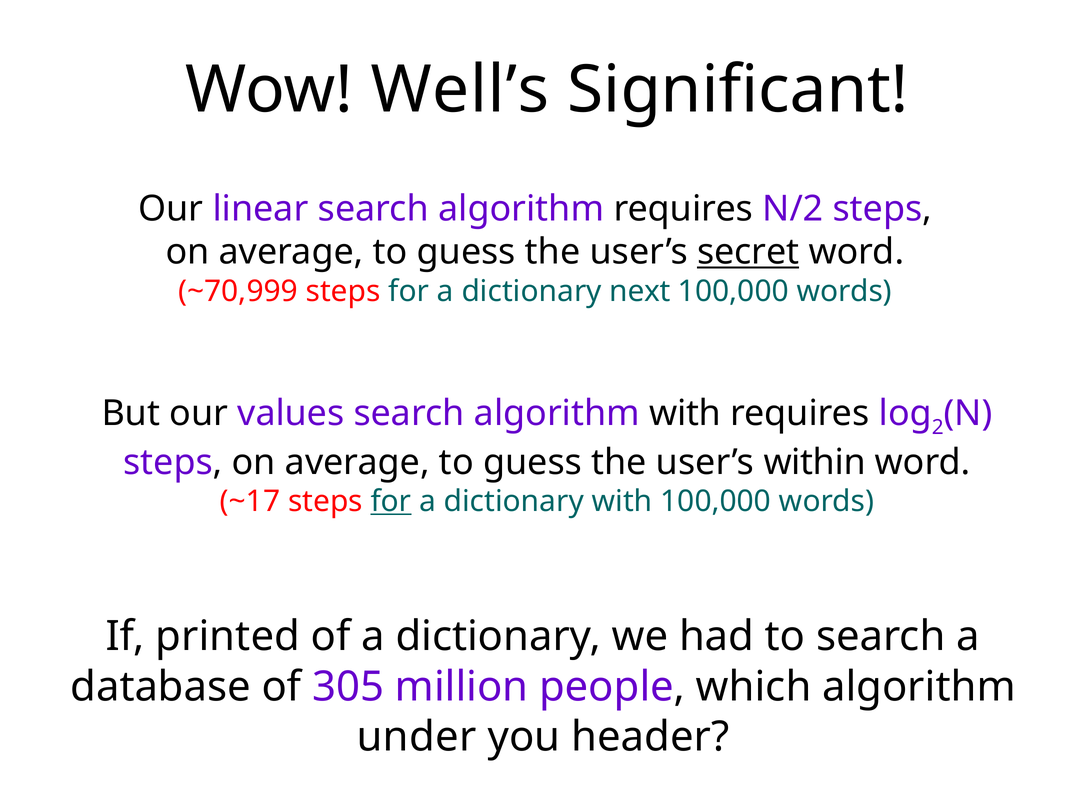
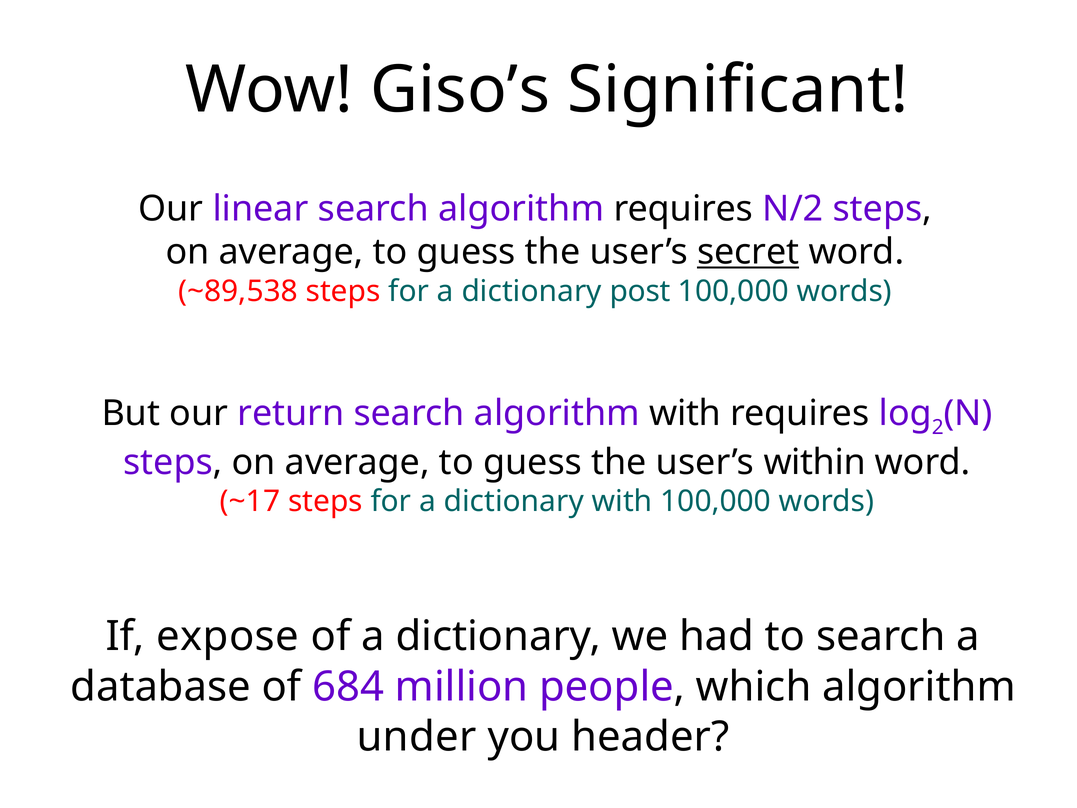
Well’s: Well’s -> Giso’s
~70,999: ~70,999 -> ~89,538
next: next -> post
values: values -> return
for at (391, 501) underline: present -> none
printed: printed -> expose
305: 305 -> 684
